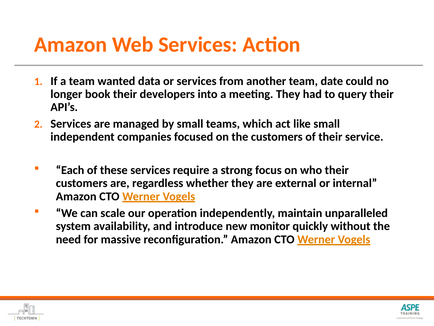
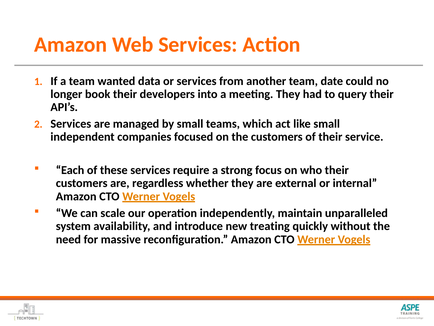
monitor: monitor -> treating
